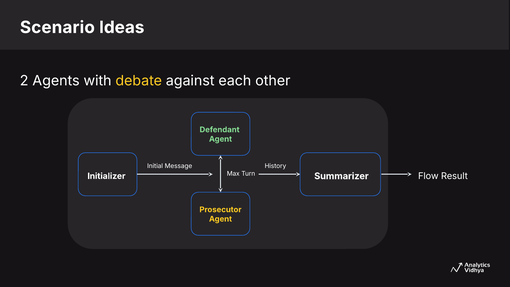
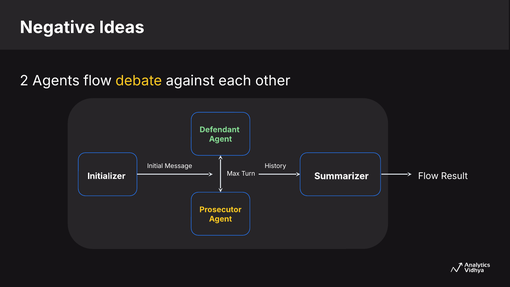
Scenario: Scenario -> Negative
Agents with: with -> flow
